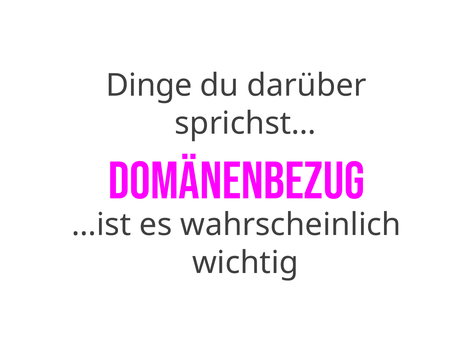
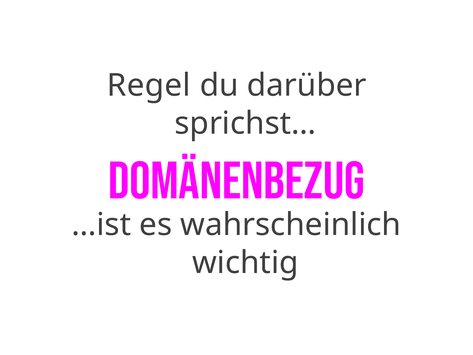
Dinge: Dinge -> Regel
